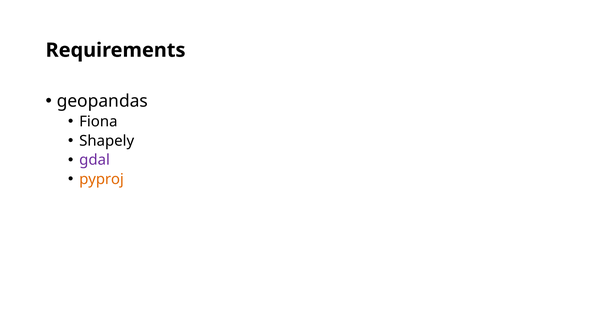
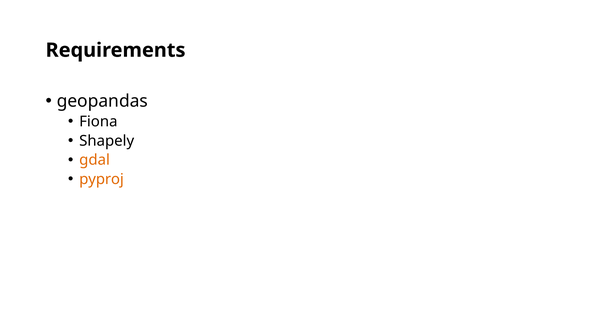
gdal colour: purple -> orange
